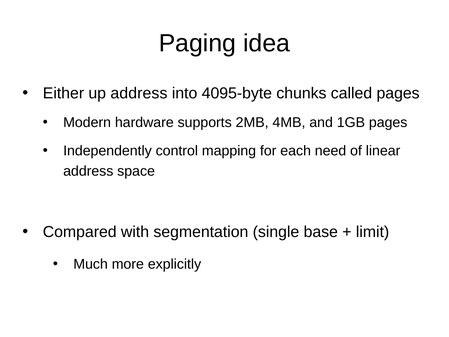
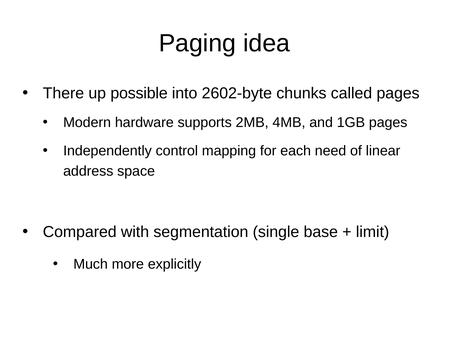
Either: Either -> There
up address: address -> possible
4095-byte: 4095-byte -> 2602-byte
